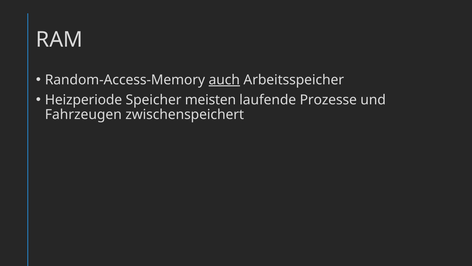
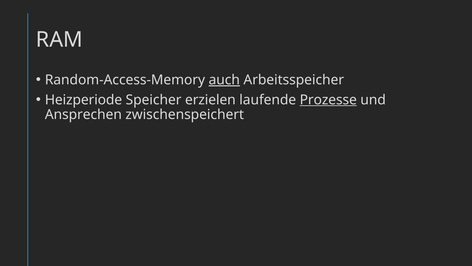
meisten: meisten -> erzielen
Prozesse underline: none -> present
Fahrzeugen: Fahrzeugen -> Ansprechen
